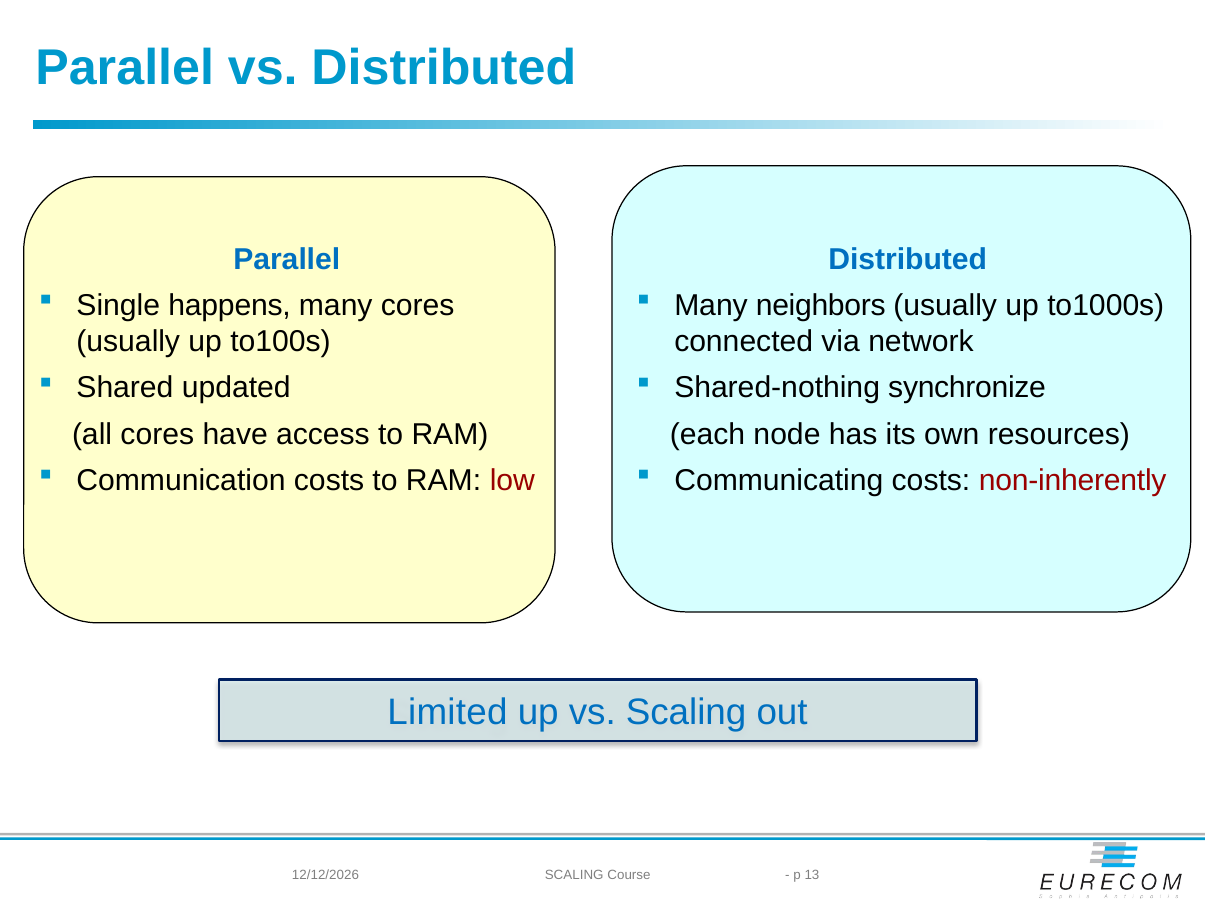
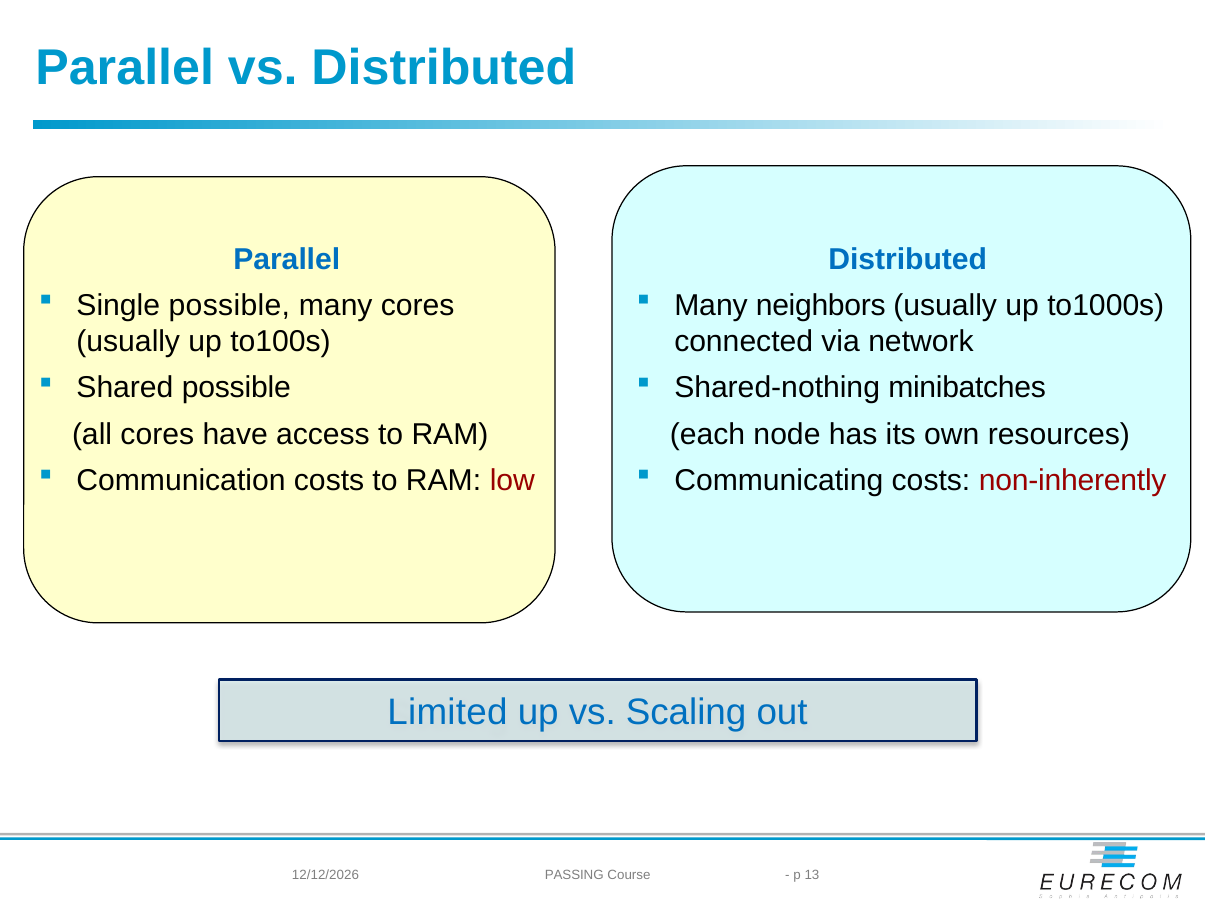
Single happens: happens -> possible
Shared updated: updated -> possible
synchronize: synchronize -> minibatches
SCALING at (574, 875): SCALING -> PASSING
